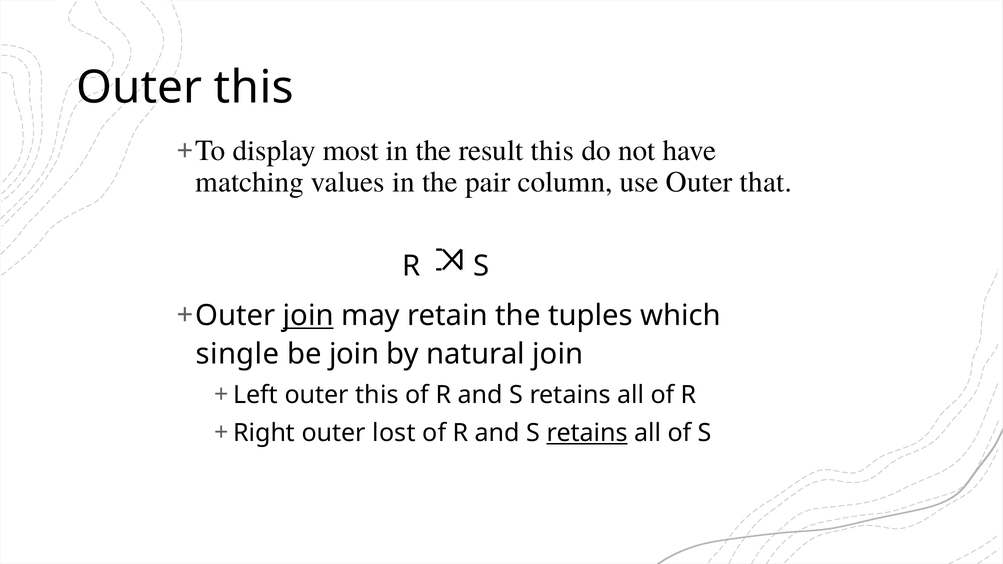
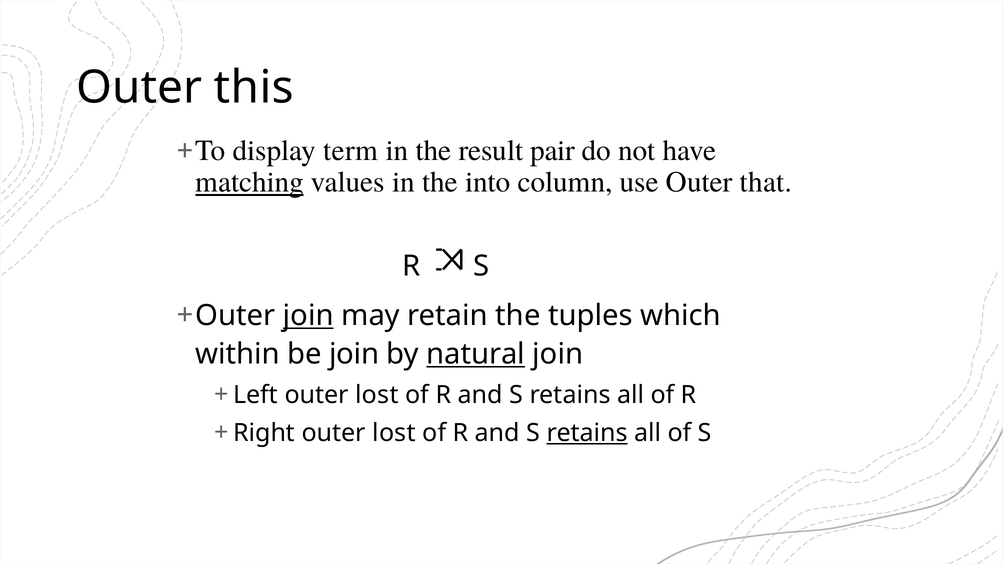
most: most -> term
result this: this -> pair
matching underline: none -> present
pair: pair -> into
single: single -> within
natural underline: none -> present
this at (377, 395): this -> lost
